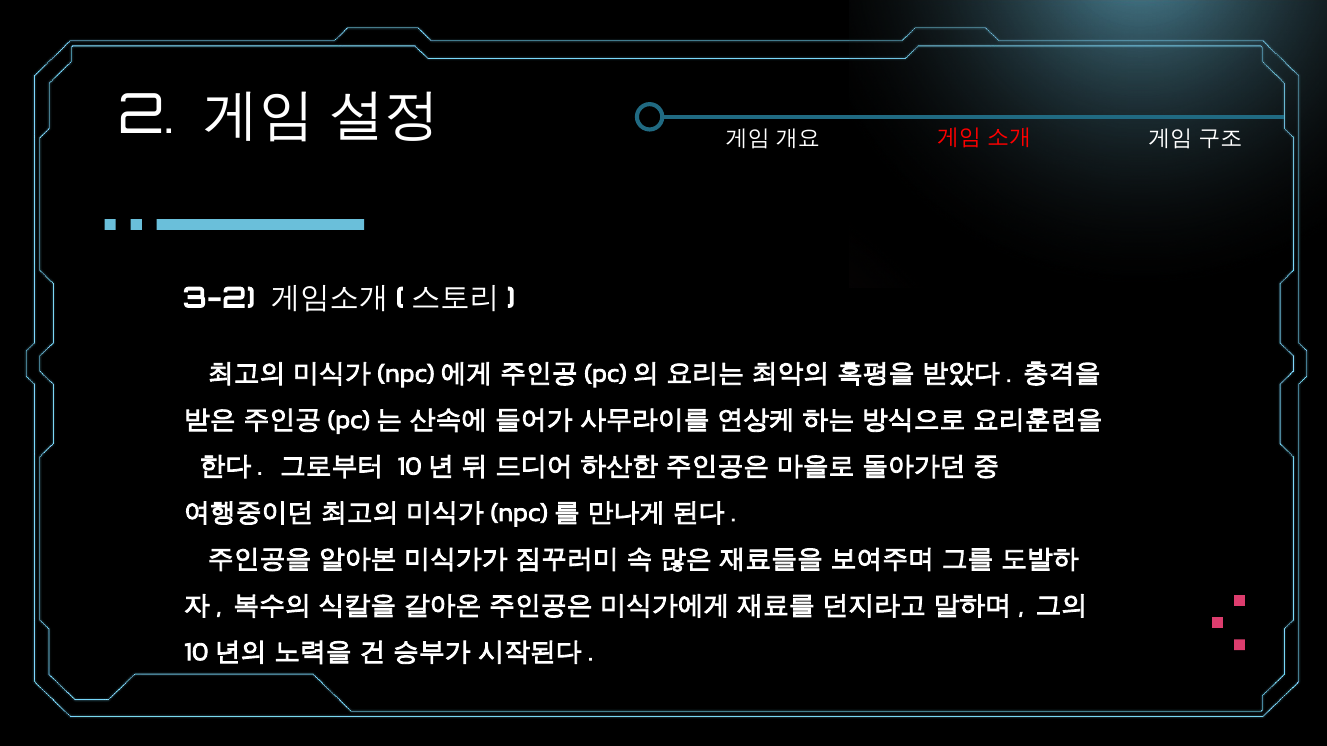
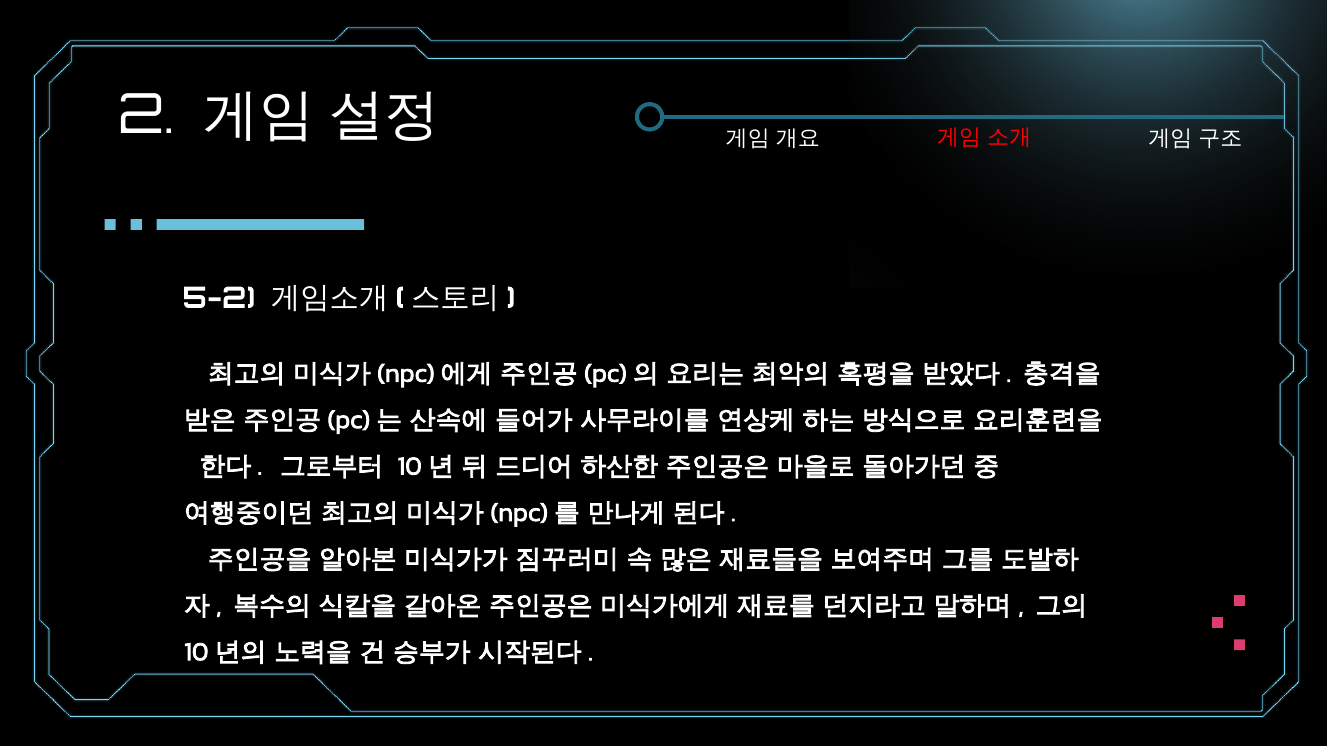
3-2: 3-2 -> 5-2
